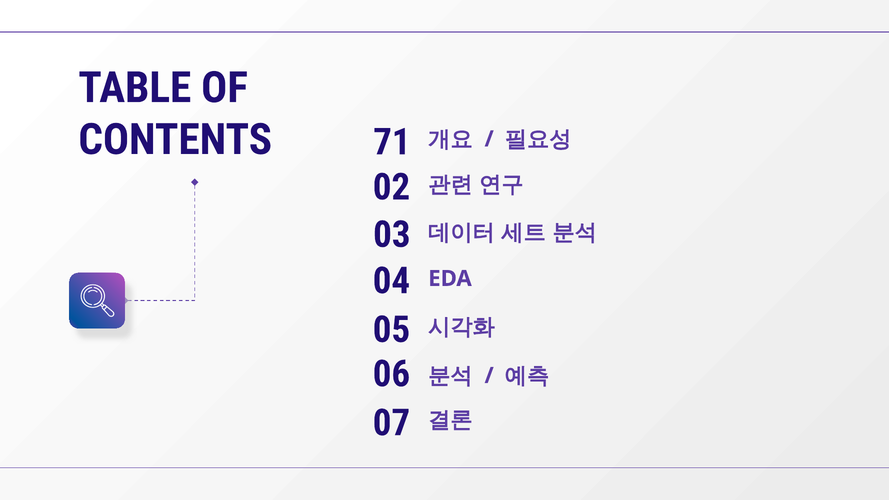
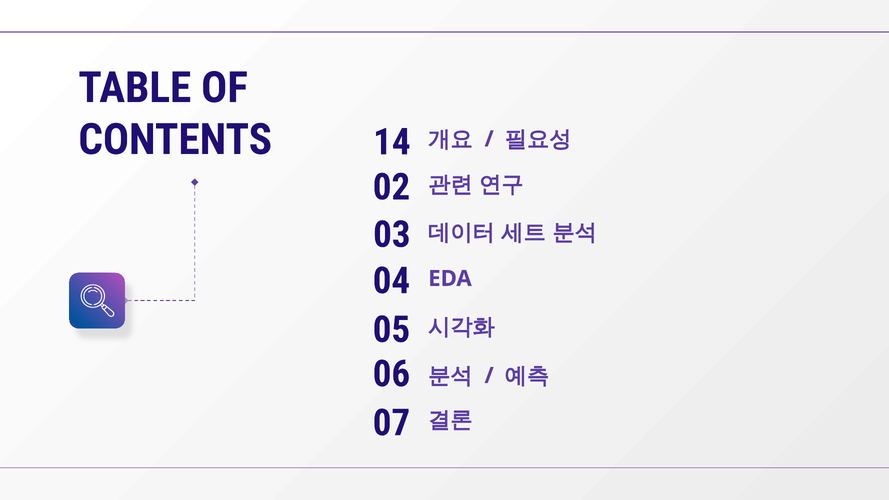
71: 71 -> 14
